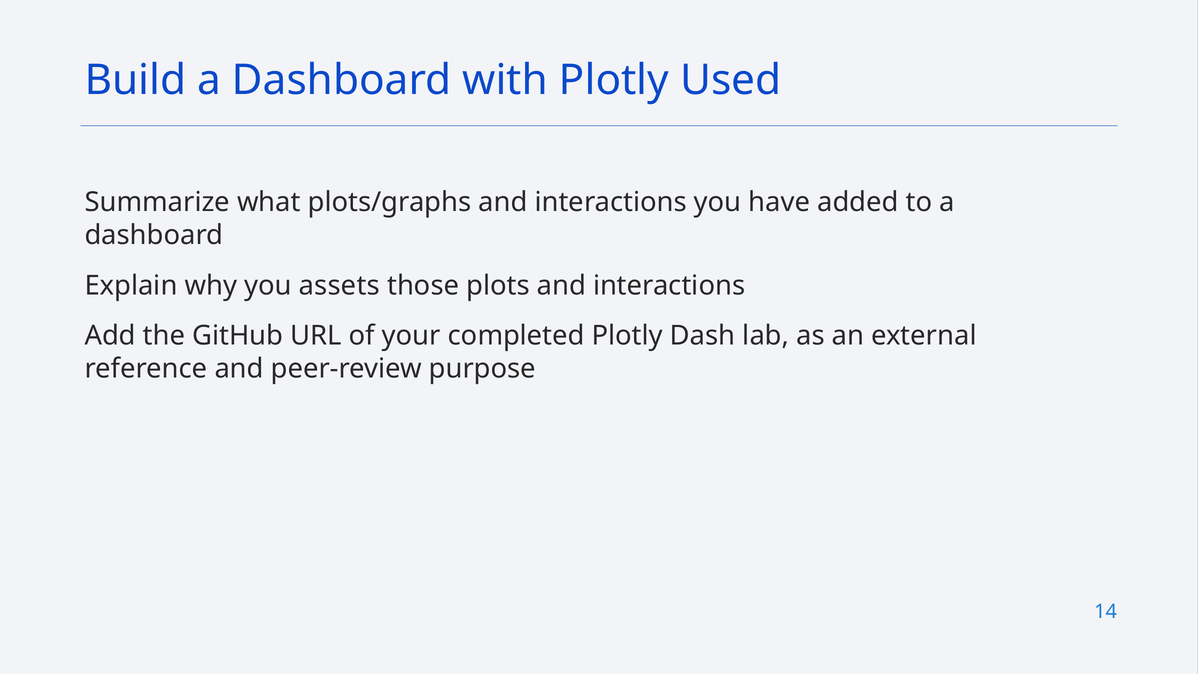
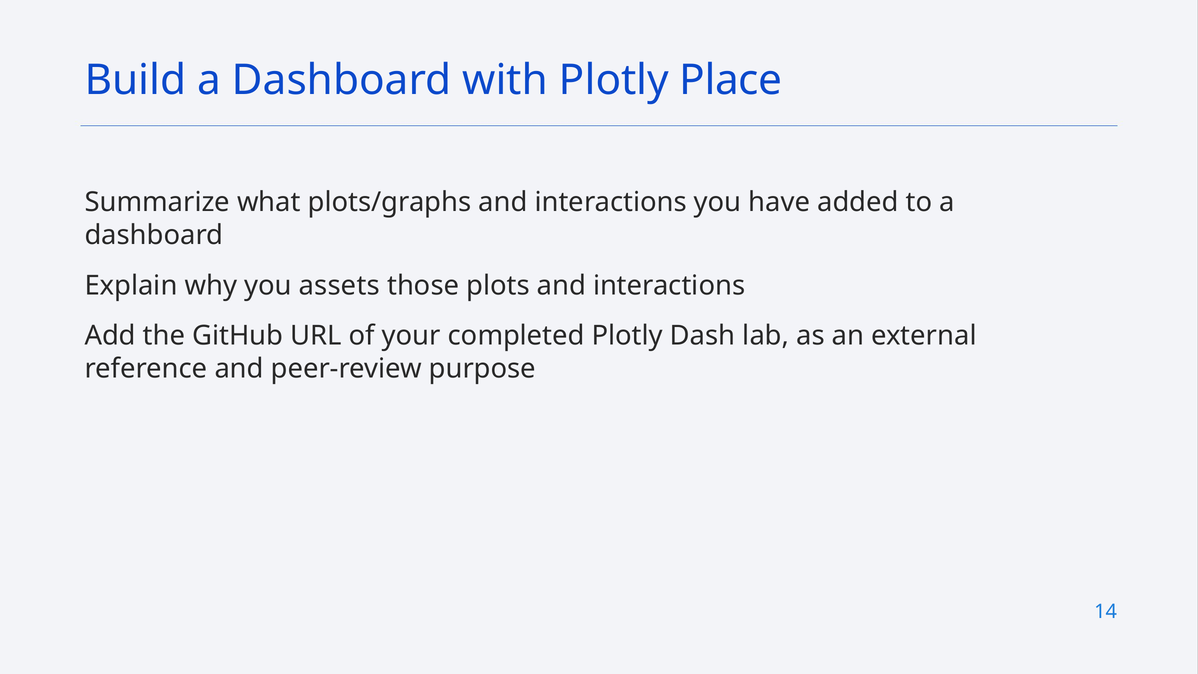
Used: Used -> Place
